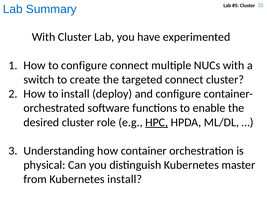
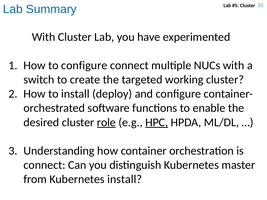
targeted connect: connect -> working
role underline: none -> present
physical at (44, 165): physical -> connect
